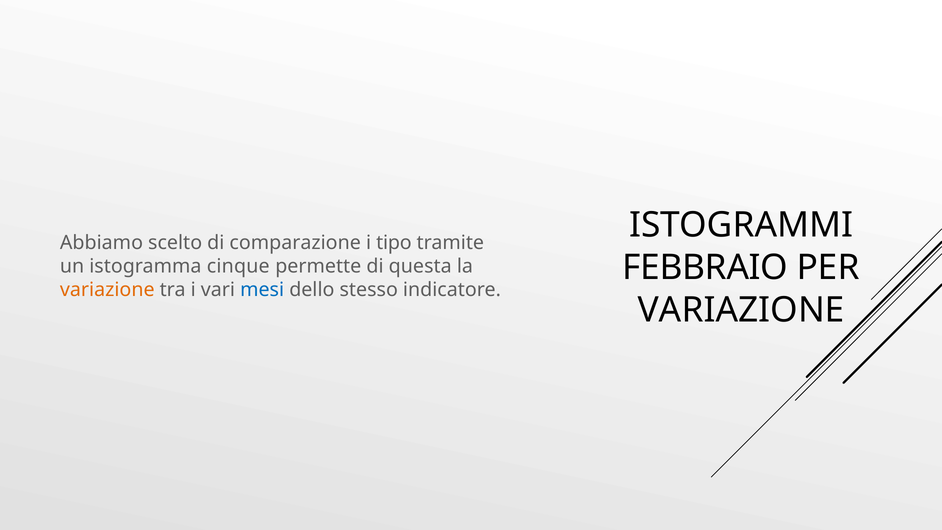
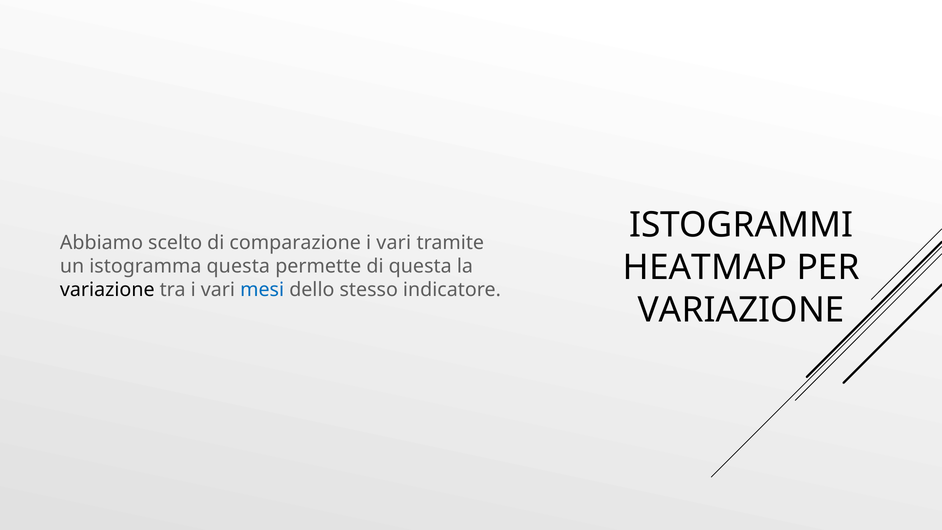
tipo at (394, 243): tipo -> vari
FEBBRAIO: FEBBRAIO -> HEATMAP
istogramma cinque: cinque -> questa
variazione at (107, 290) colour: orange -> black
